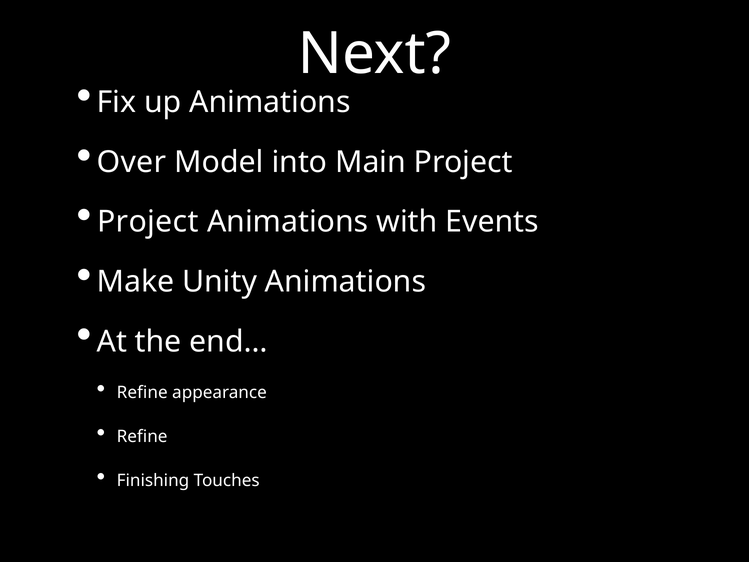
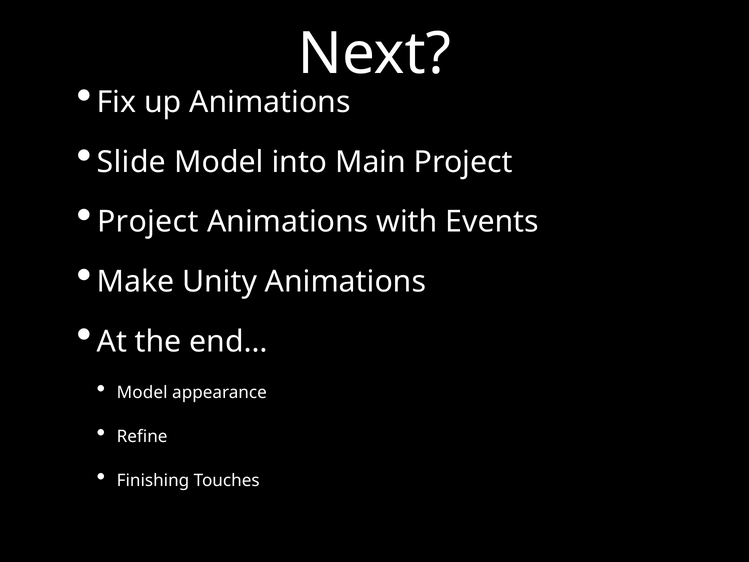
Over: Over -> Slide
Refine at (142, 392): Refine -> Model
